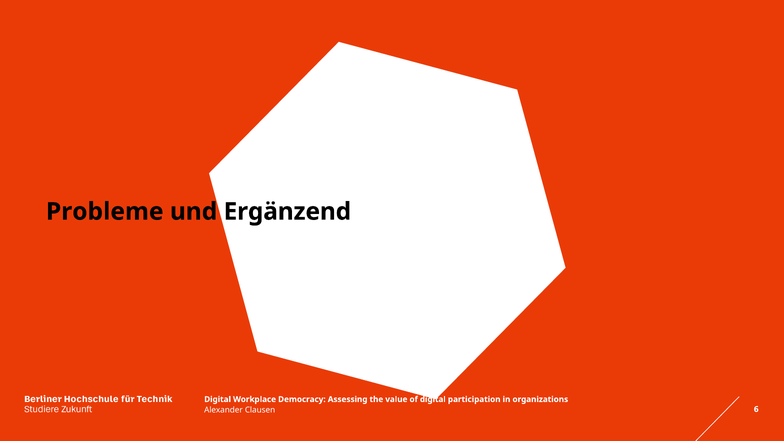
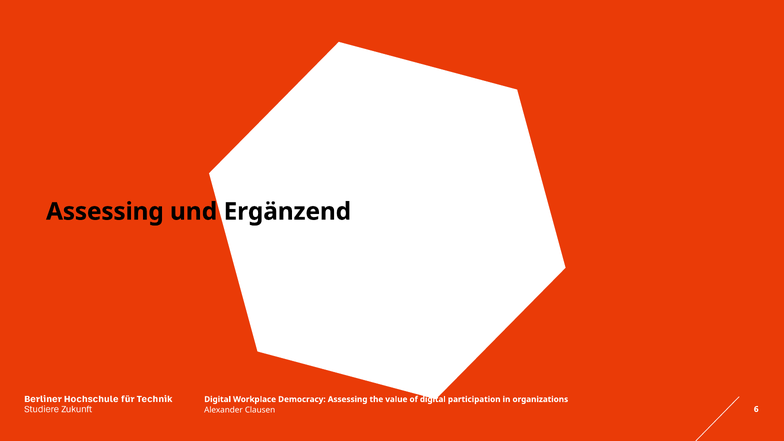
Probleme at (105, 212): Probleme -> Assessing
